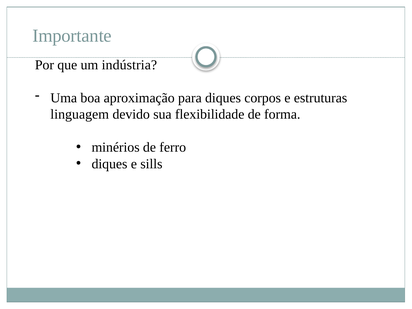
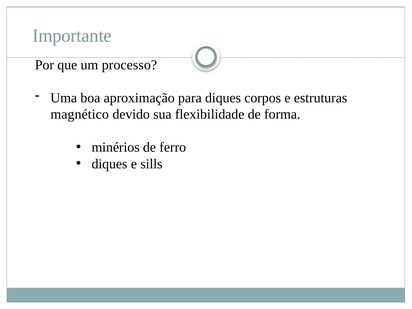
indústria: indústria -> processo
linguagem: linguagem -> magnético
